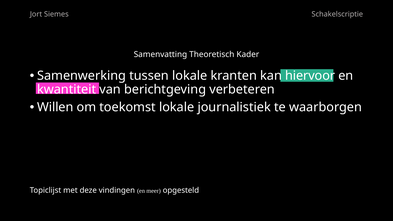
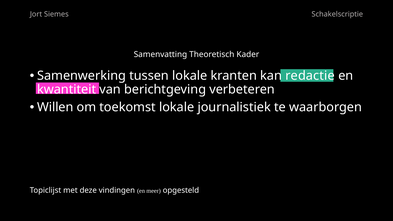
hiervoor: hiervoor -> redactie
